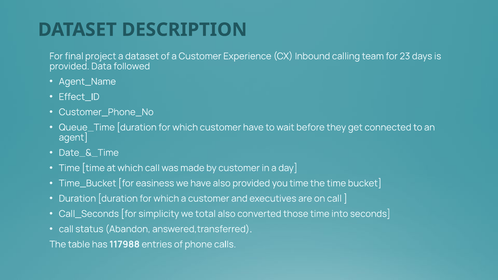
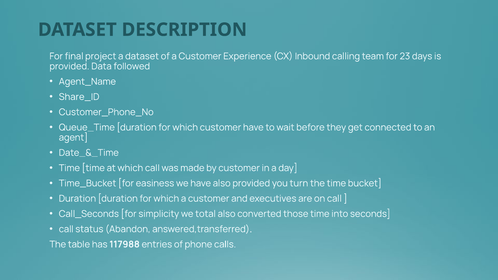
Effect_ID: Effect_ID -> Share_ID
you time: time -> turn
